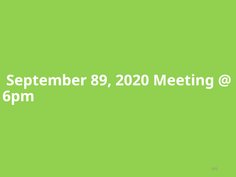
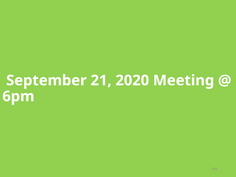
89: 89 -> 21
